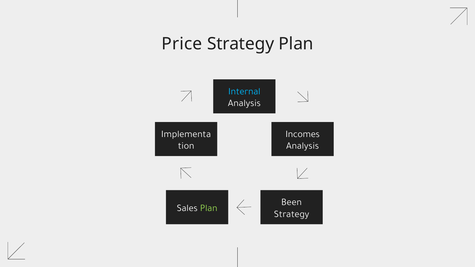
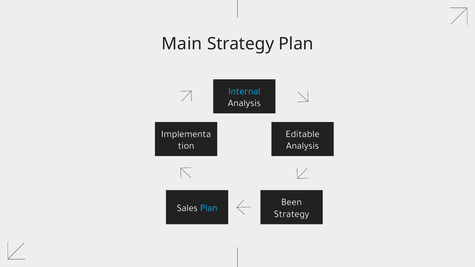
Price: Price -> Main
Incomes: Incomes -> Editable
Plan at (209, 208) colour: light green -> light blue
